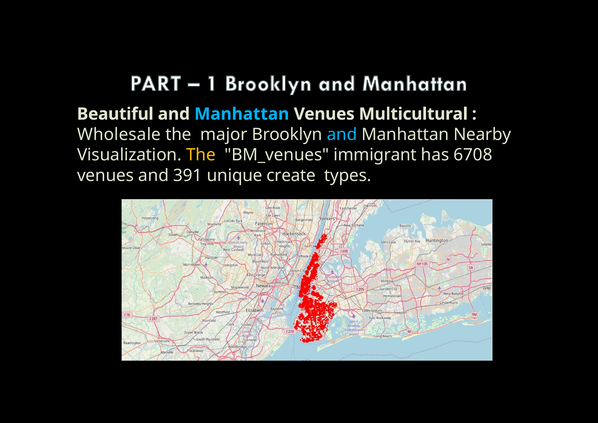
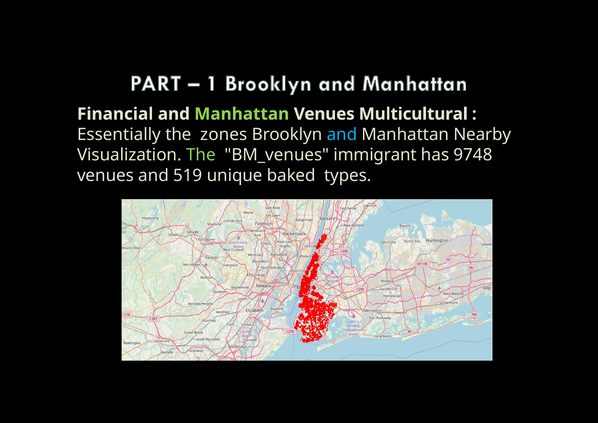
Beautiful: Beautiful -> Financial
Manhattan at (242, 114) colour: light blue -> light green
Wholesale: Wholesale -> Essentially
major: major -> zones
The at (201, 155) colour: yellow -> light green
6708: 6708 -> 9748
391: 391 -> 519
create: create -> baked
